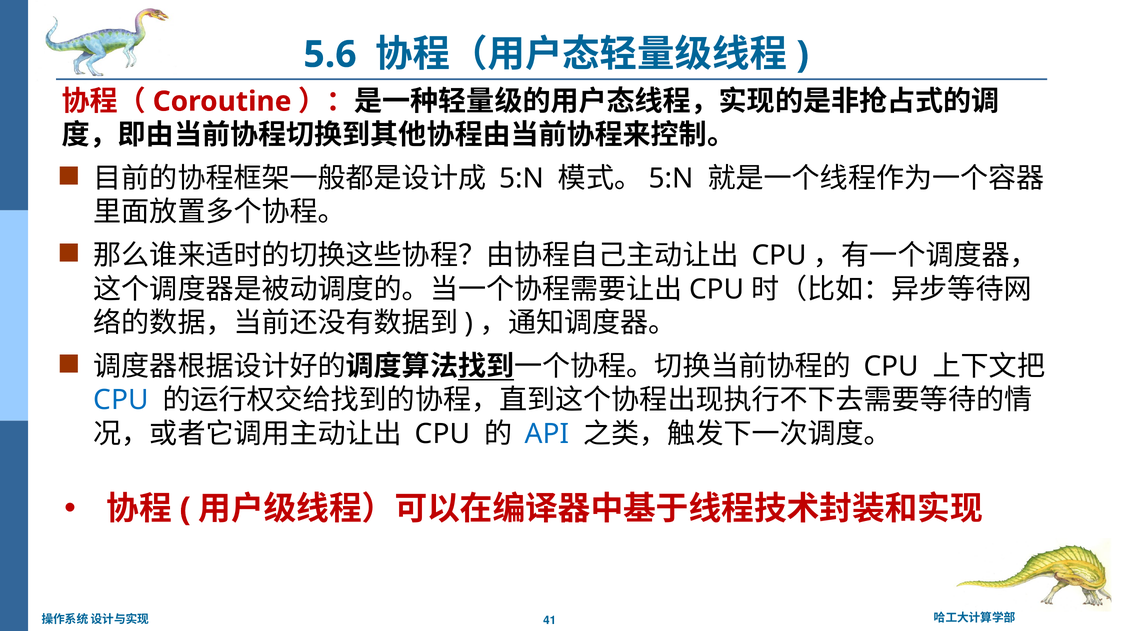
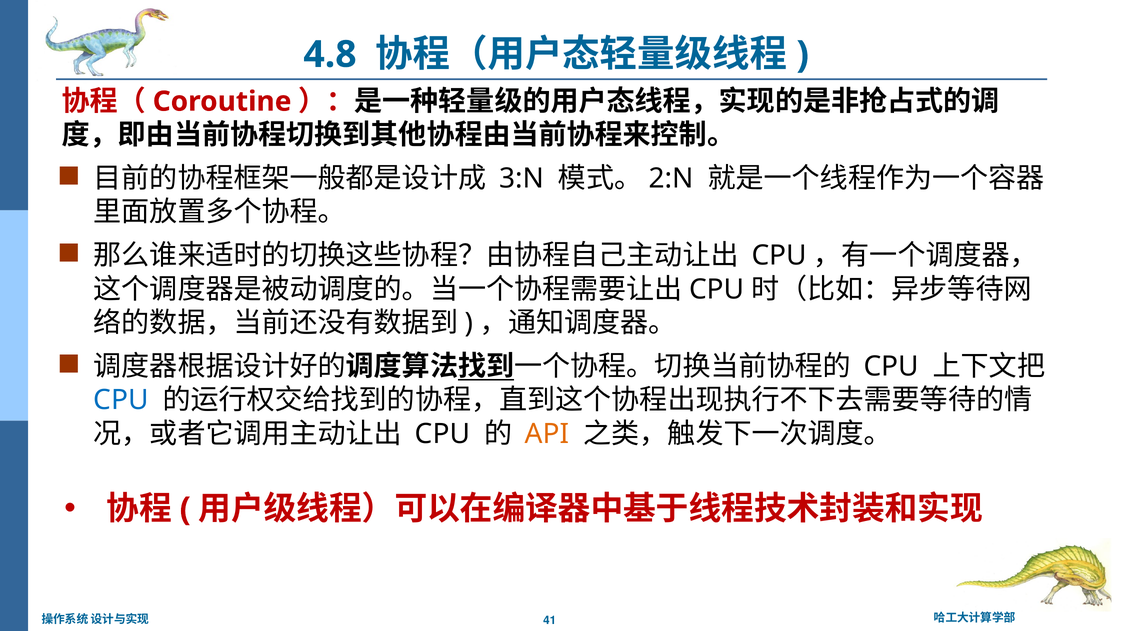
5.6: 5.6 -> 4.8
5:N at (521, 179): 5:N -> 3:N
5:N at (671, 179): 5:N -> 2:N
API colour: blue -> orange
